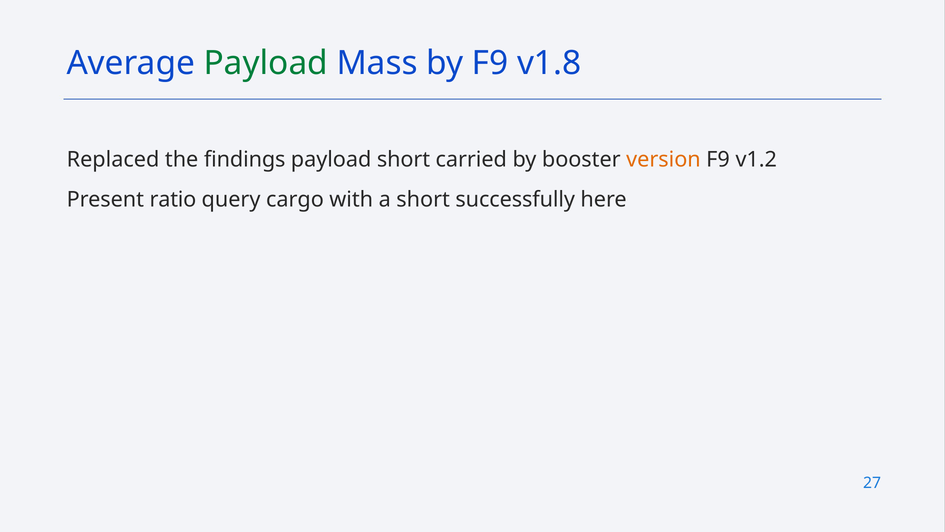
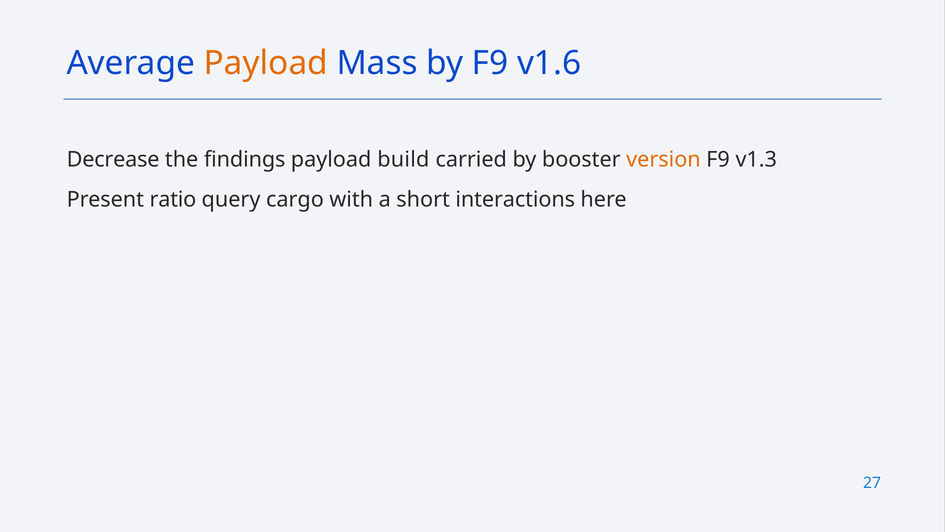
Payload at (266, 63) colour: green -> orange
v1.8: v1.8 -> v1.6
Replaced: Replaced -> Decrease
payload short: short -> build
v1.2: v1.2 -> v1.3
successfully: successfully -> interactions
